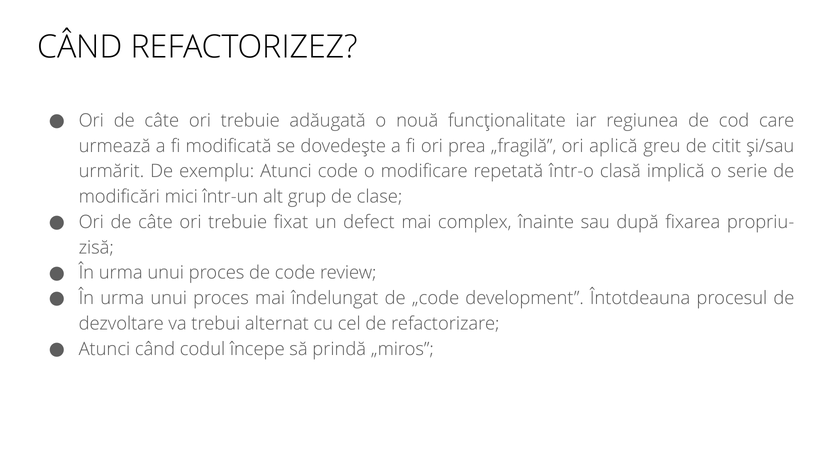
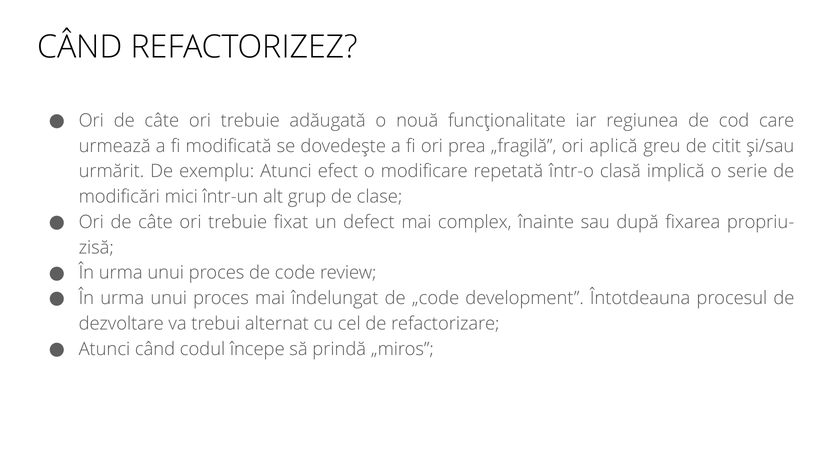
Atunci code: code -> efect
